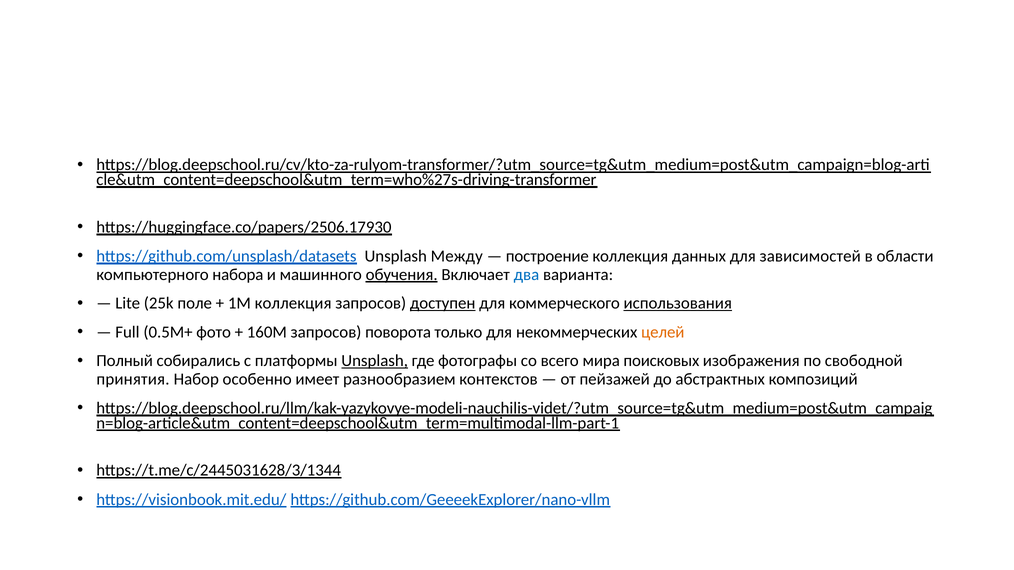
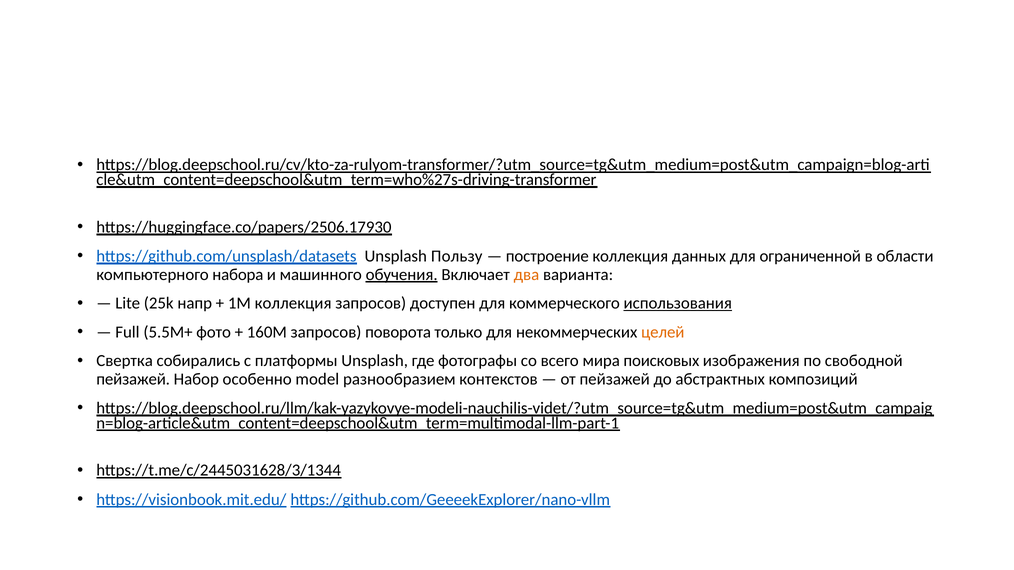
Между: Между -> Пользу
зависимостей: зависимостей -> ограниченной
два colour: blue -> orange
поле: поле -> напр
доступен underline: present -> none
0.5M+: 0.5M+ -> 5.5M+
Полный: Полный -> Свертка
Unsplash at (375, 361) underline: present -> none
принятия at (133, 379): принятия -> пейзажей
имеет: имеет -> model
